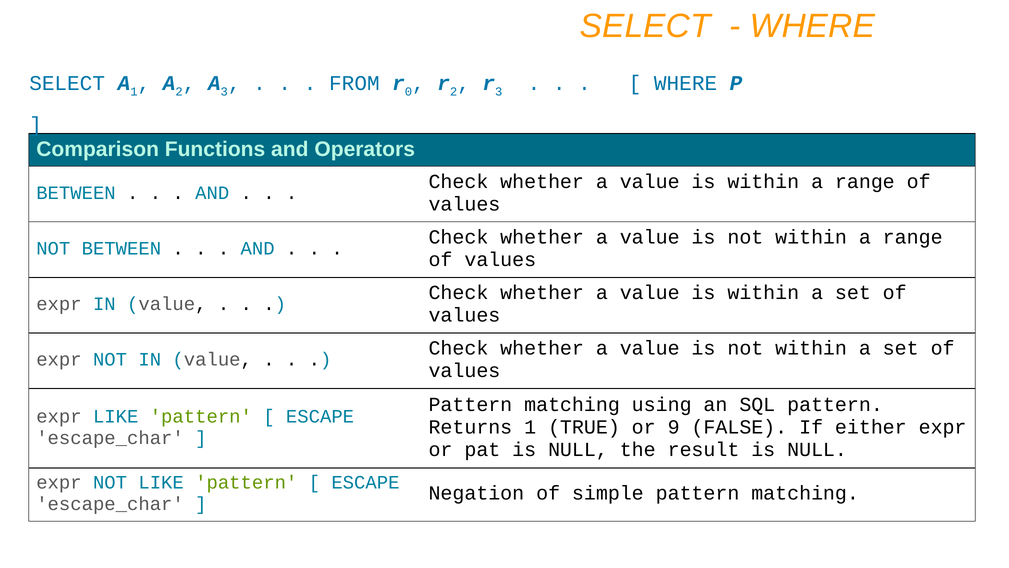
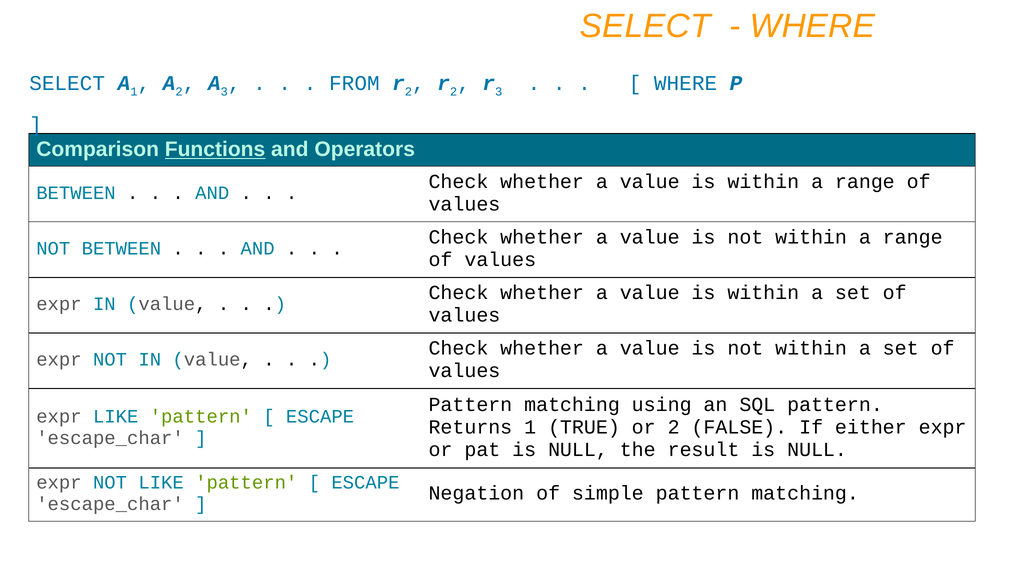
0 at (408, 91): 0 -> 2
Functions underline: none -> present
or 9: 9 -> 2
